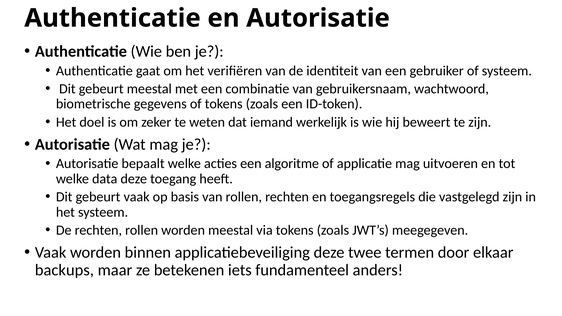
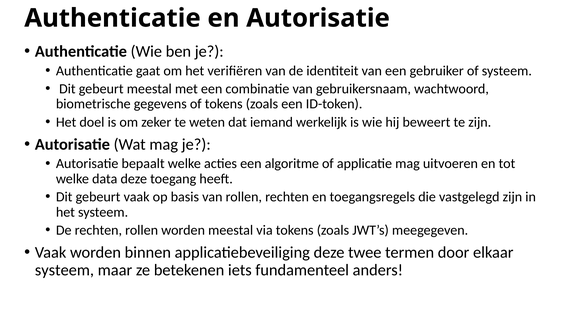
backups at (64, 270): backups -> systeem
